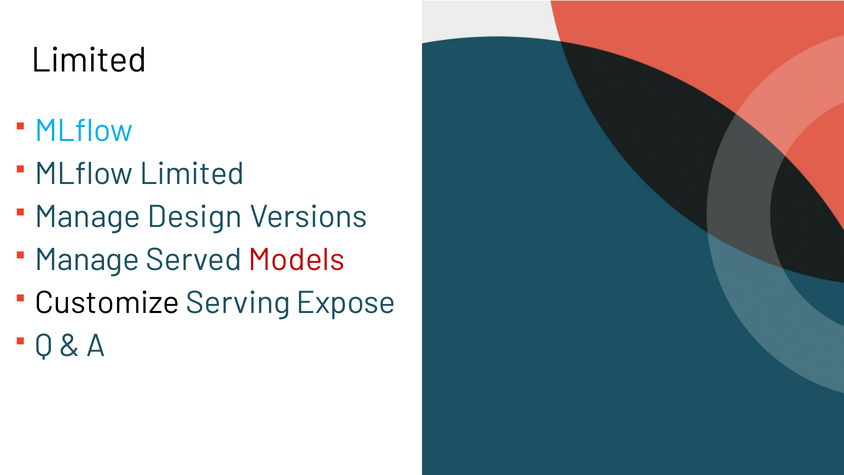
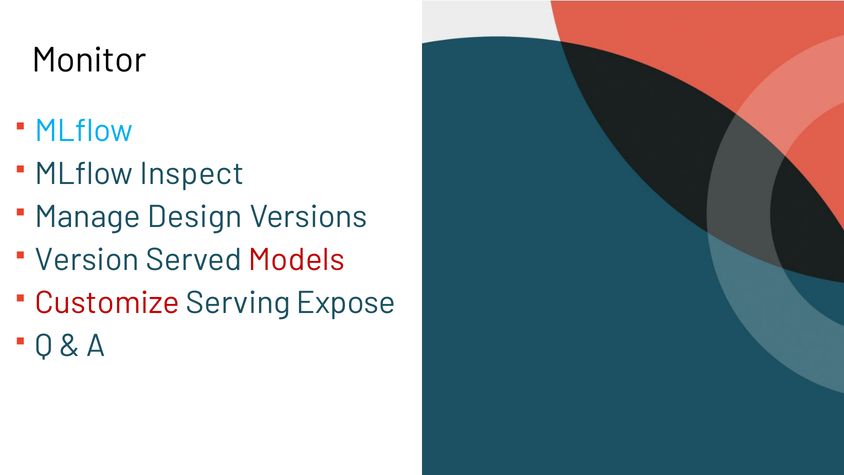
Limited at (89, 60): Limited -> Monitor
MLflow Limited: Limited -> Inspect
Manage at (87, 260): Manage -> Version
Customize colour: black -> red
